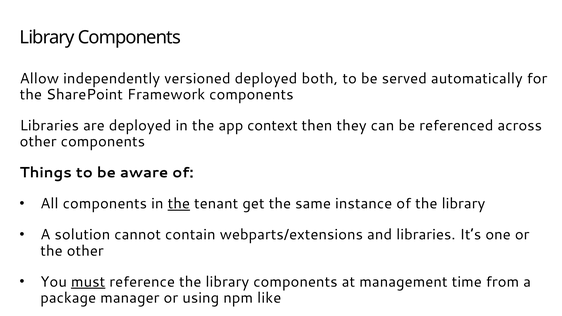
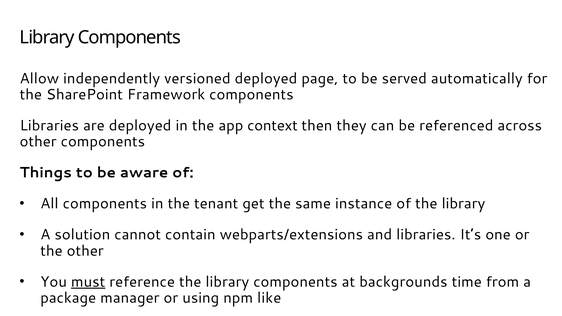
both: both -> page
the at (179, 204) underline: present -> none
management: management -> backgrounds
